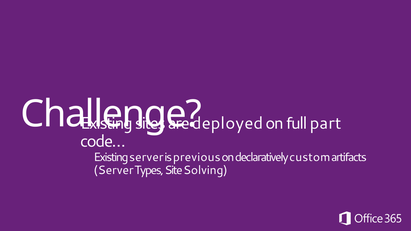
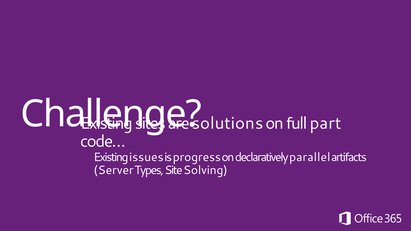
deployed: deployed -> solutions
Existing server: server -> issues
previous: previous -> progress
custom: custom -> parallel
